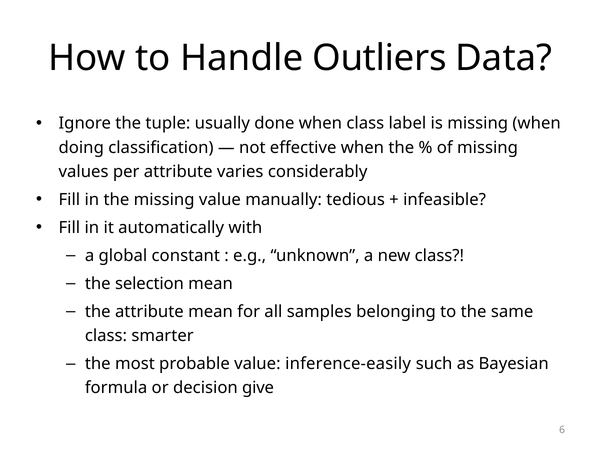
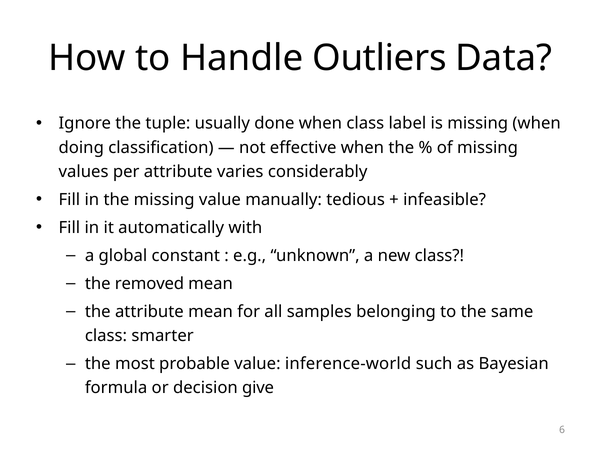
selection: selection -> removed
inference-easily: inference-easily -> inference-world
